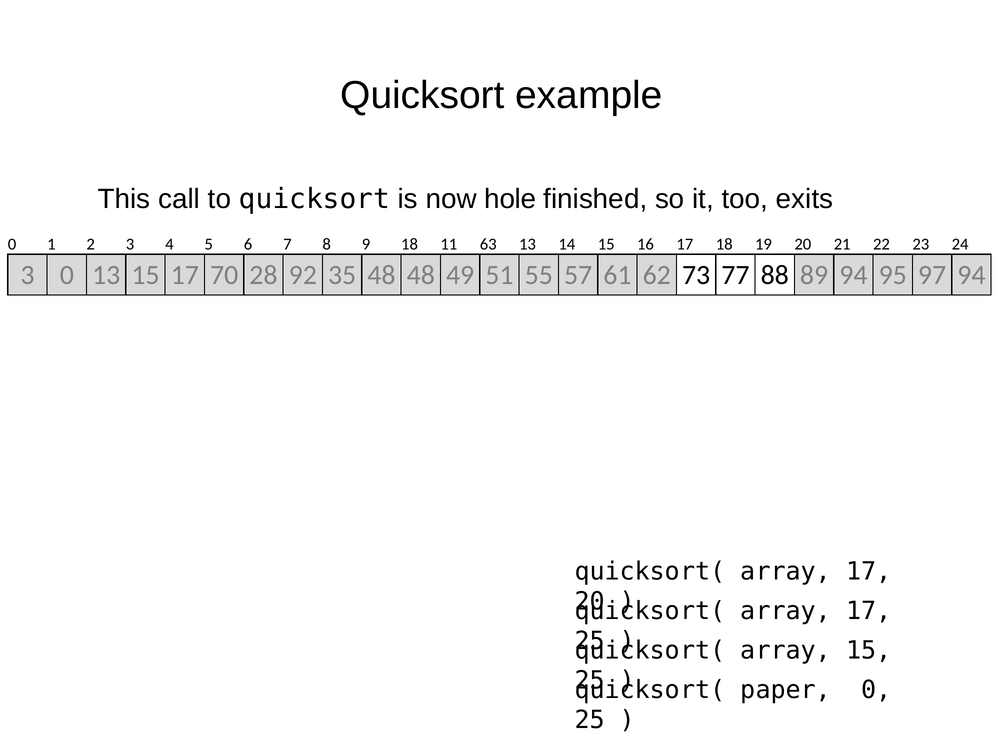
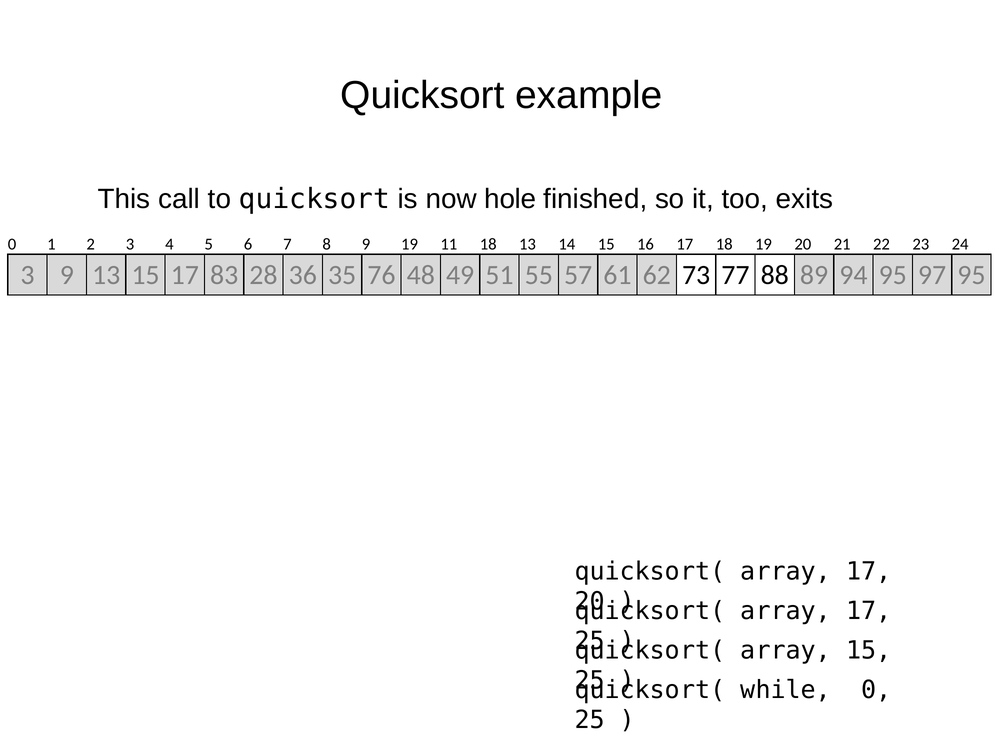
9 18: 18 -> 19
11 63: 63 -> 18
3 0: 0 -> 9
70: 70 -> 83
92: 92 -> 36
35 48: 48 -> 76
97 94: 94 -> 95
paper: paper -> while
